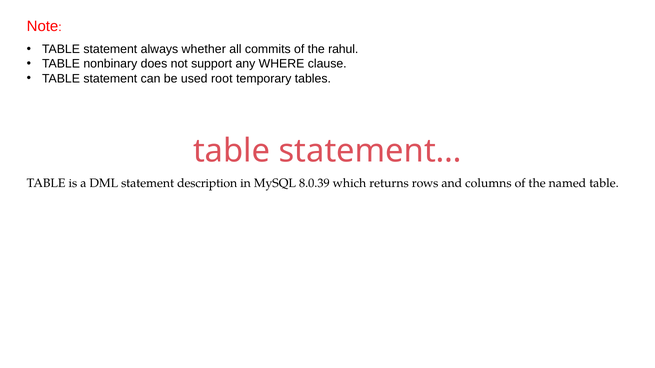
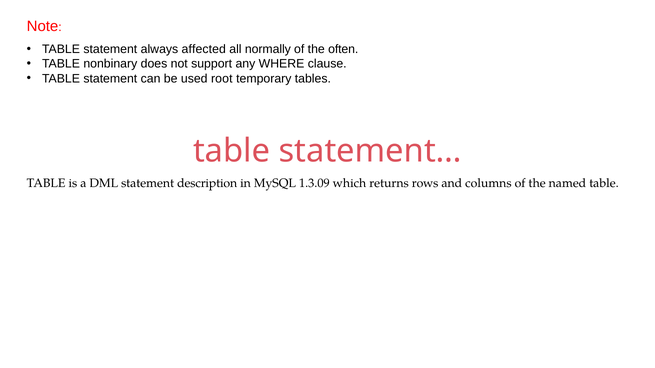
whether: whether -> affected
commits: commits -> normally
rahul: rahul -> often
8.0.39: 8.0.39 -> 1.3.09
